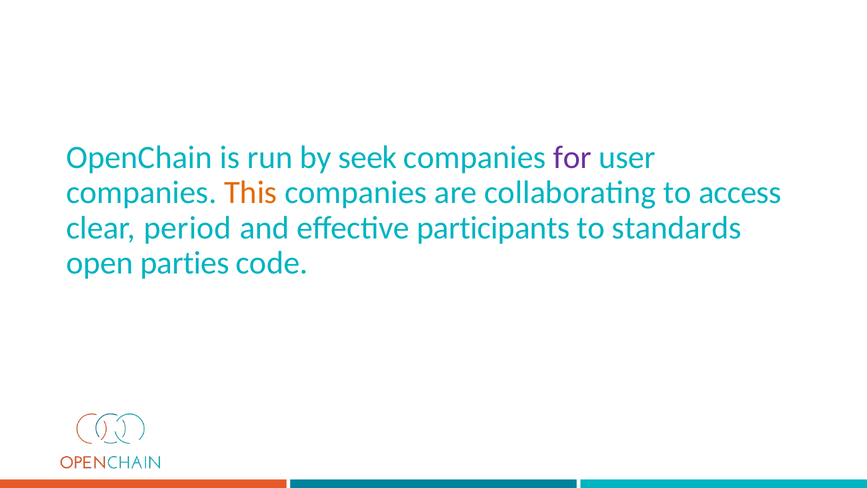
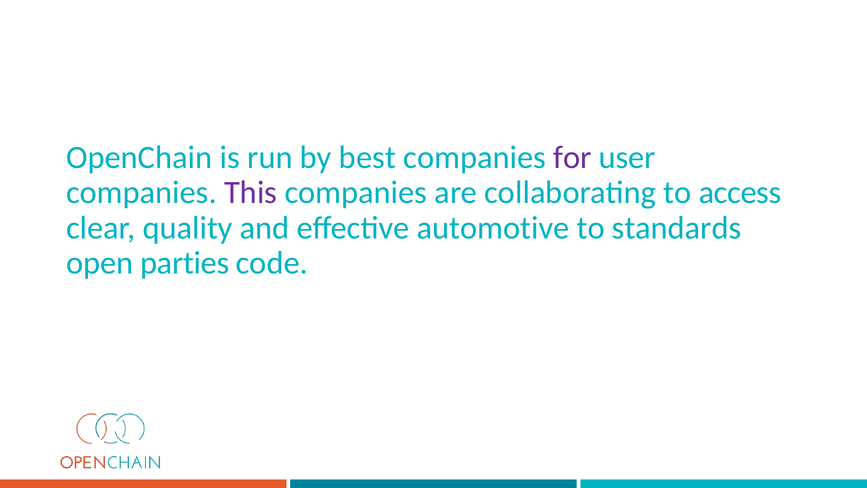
seek: seek -> best
This colour: orange -> purple
period: period -> quality
participants: participants -> automotive
